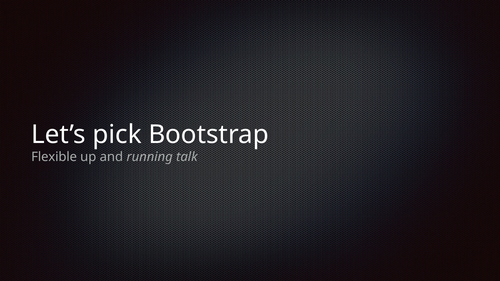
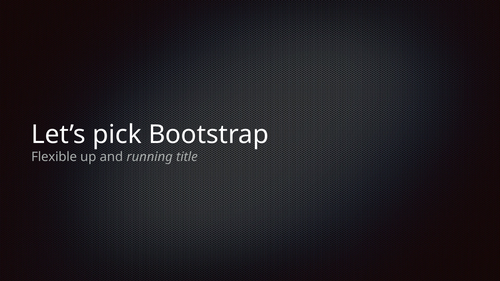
talk: talk -> title
